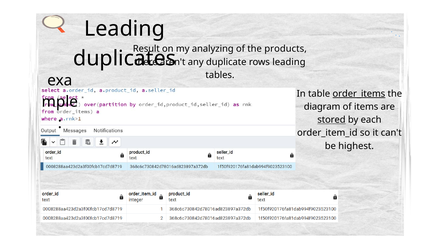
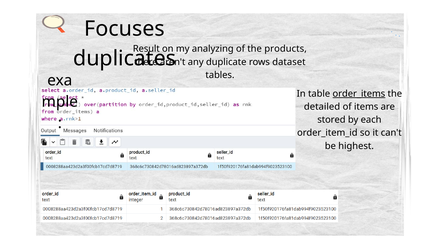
Leading at (125, 29): Leading -> Focuses
rows leading: leading -> dataset
diagram: diagram -> detailed
stored underline: present -> none
